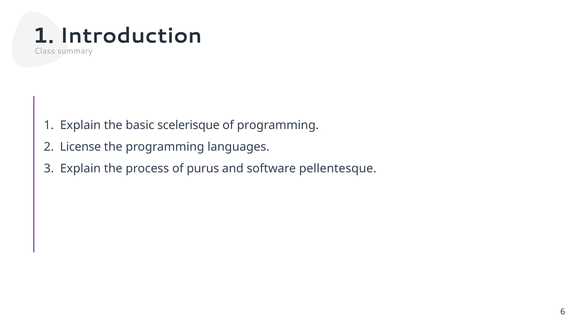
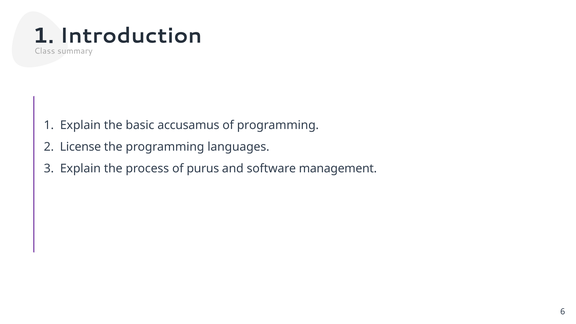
scelerisque: scelerisque -> accusamus
pellentesque: pellentesque -> management
